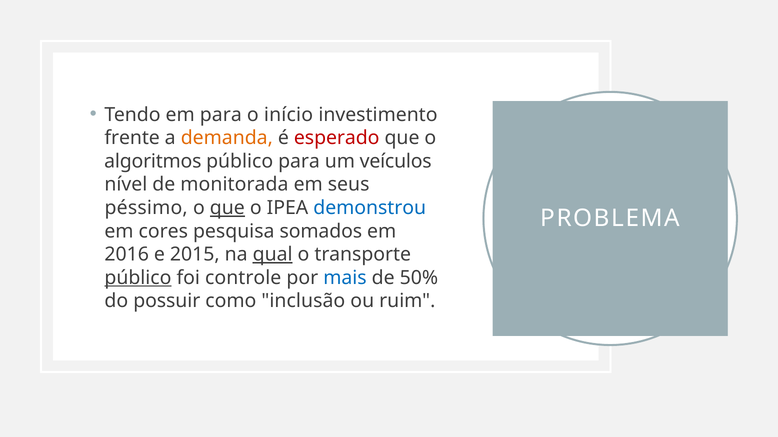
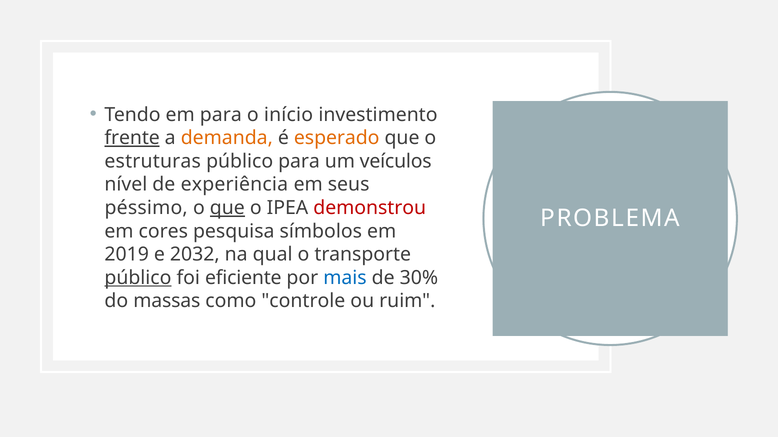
frente underline: none -> present
esperado colour: red -> orange
algoritmos: algoritmos -> estruturas
monitorada: monitorada -> experiência
demonstrou colour: blue -> red
somados: somados -> símbolos
2016: 2016 -> 2019
2015: 2015 -> 2032
qual underline: present -> none
controle: controle -> eficiente
50%: 50% -> 30%
possuir: possuir -> massas
inclusão: inclusão -> controle
